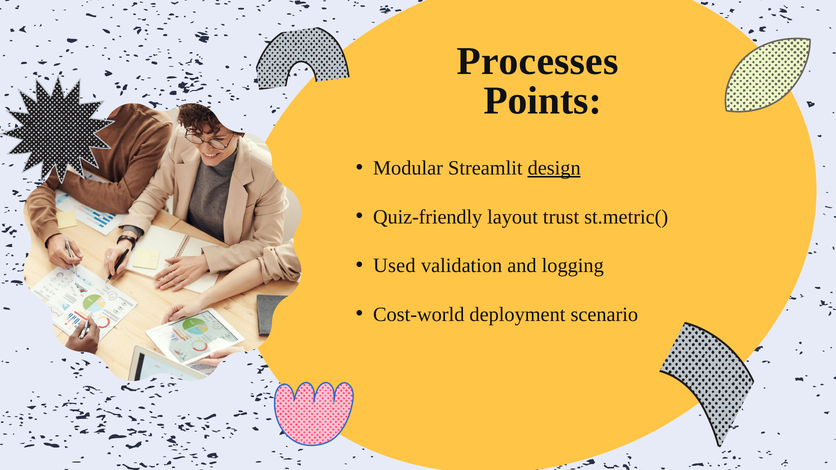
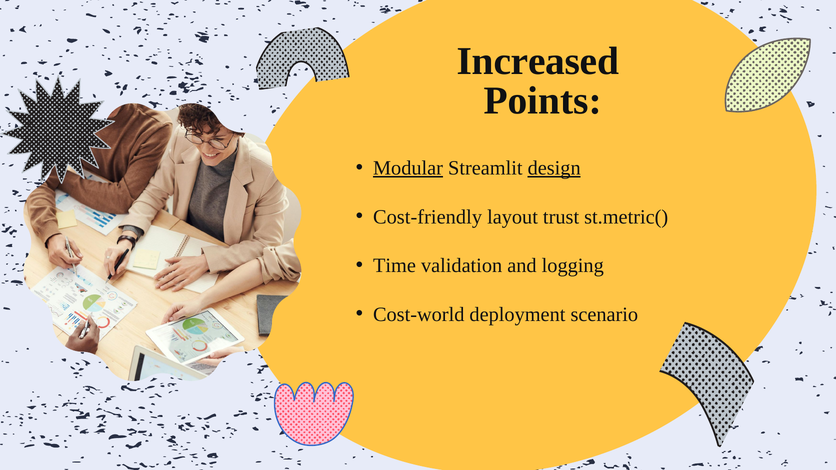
Processes: Processes -> Increased
Modular underline: none -> present
Quiz-friendly: Quiz-friendly -> Cost-friendly
Used: Used -> Time
